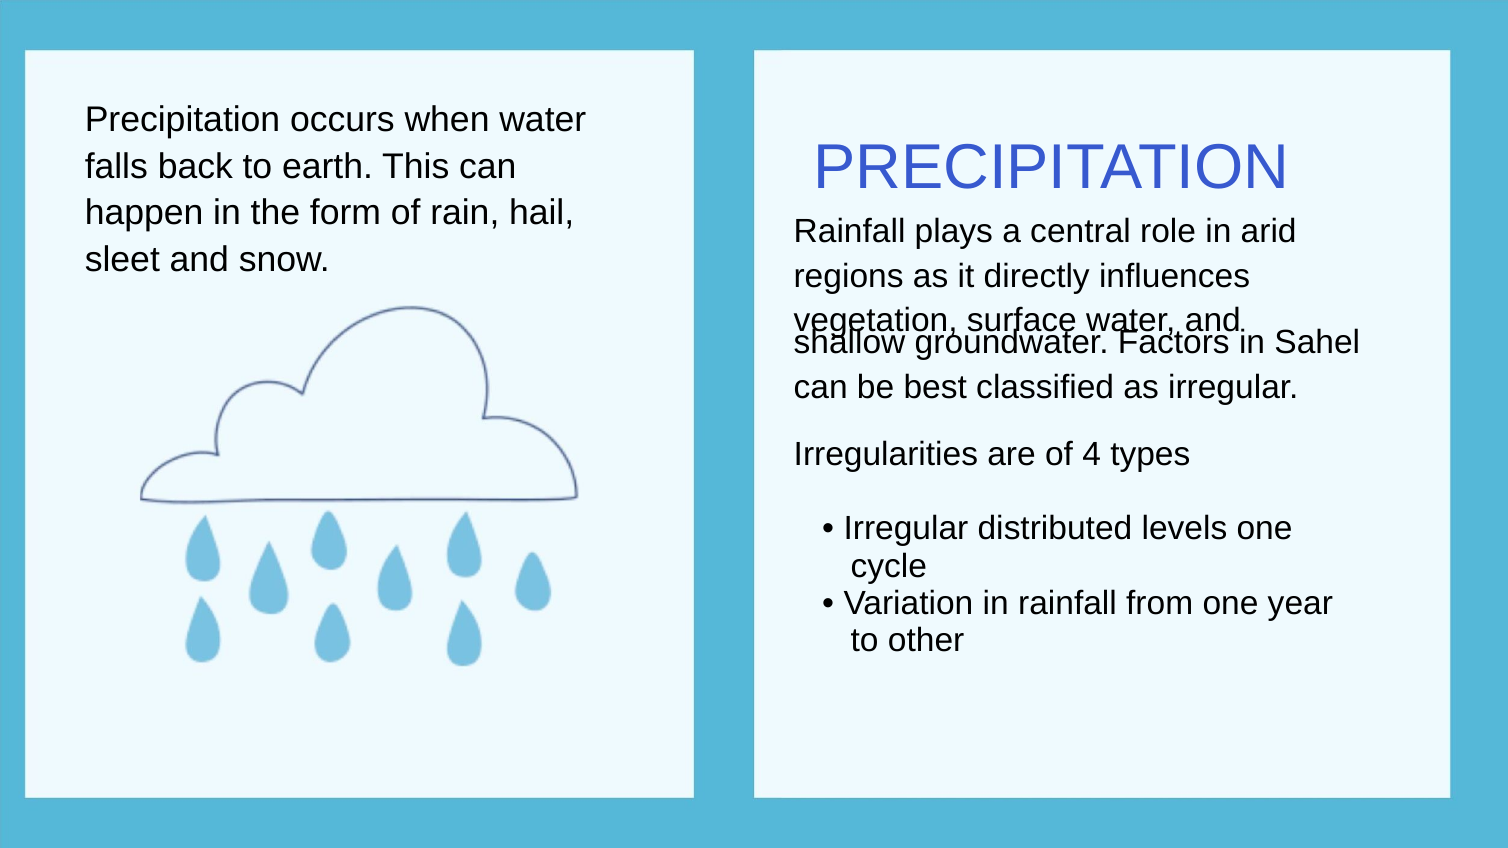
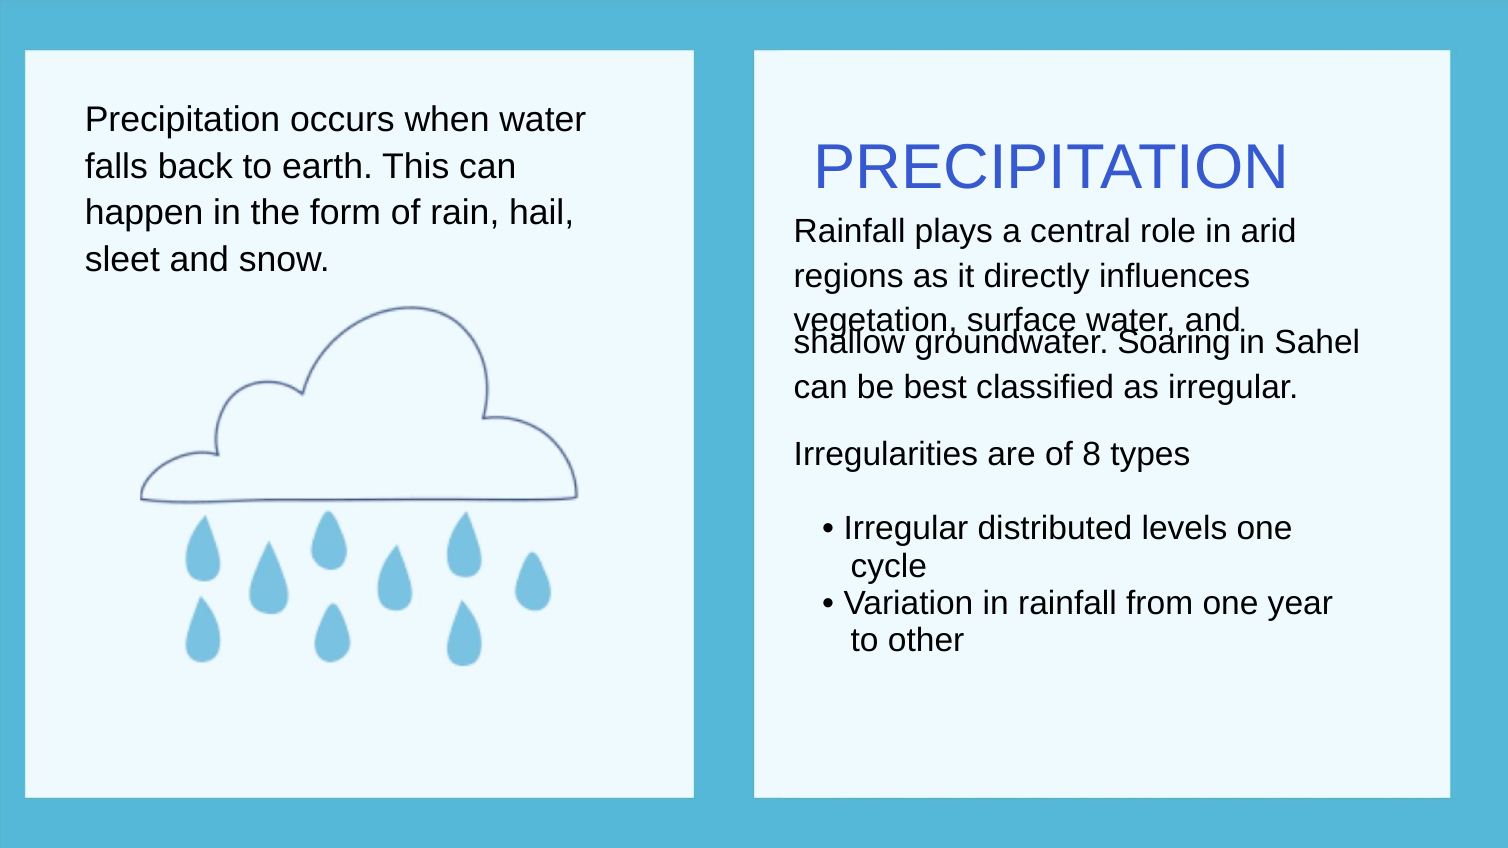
Factors: Factors -> Soaring
4: 4 -> 8
